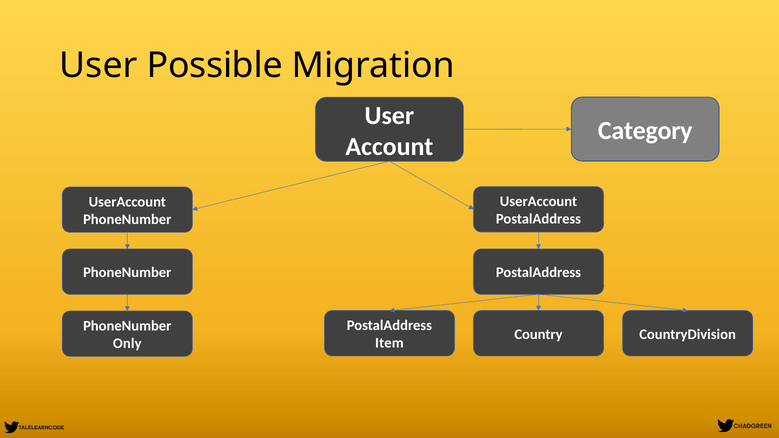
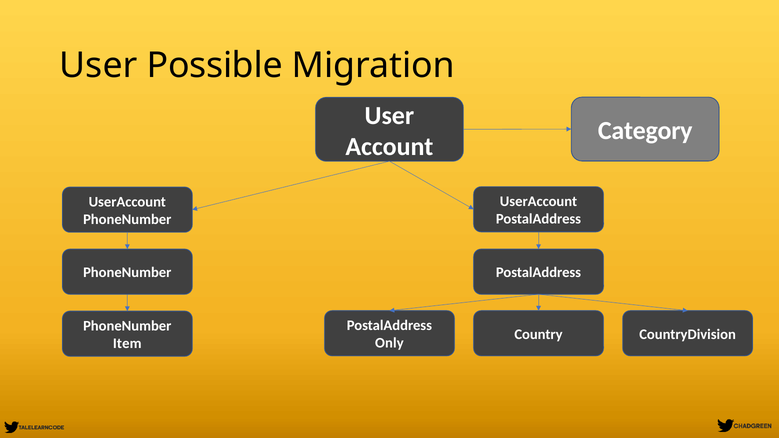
Item: Item -> Only
Only: Only -> Item
